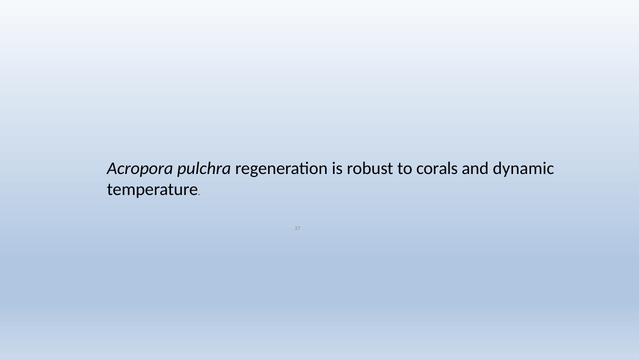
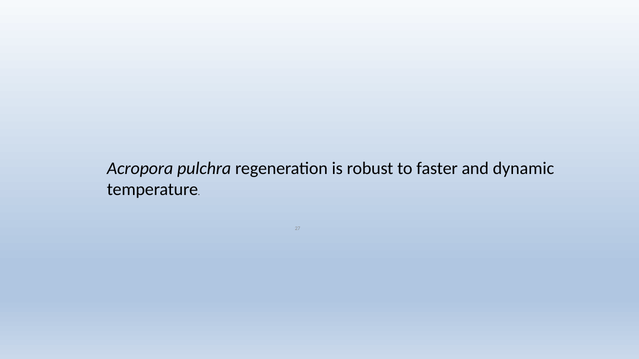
corals: corals -> faster
